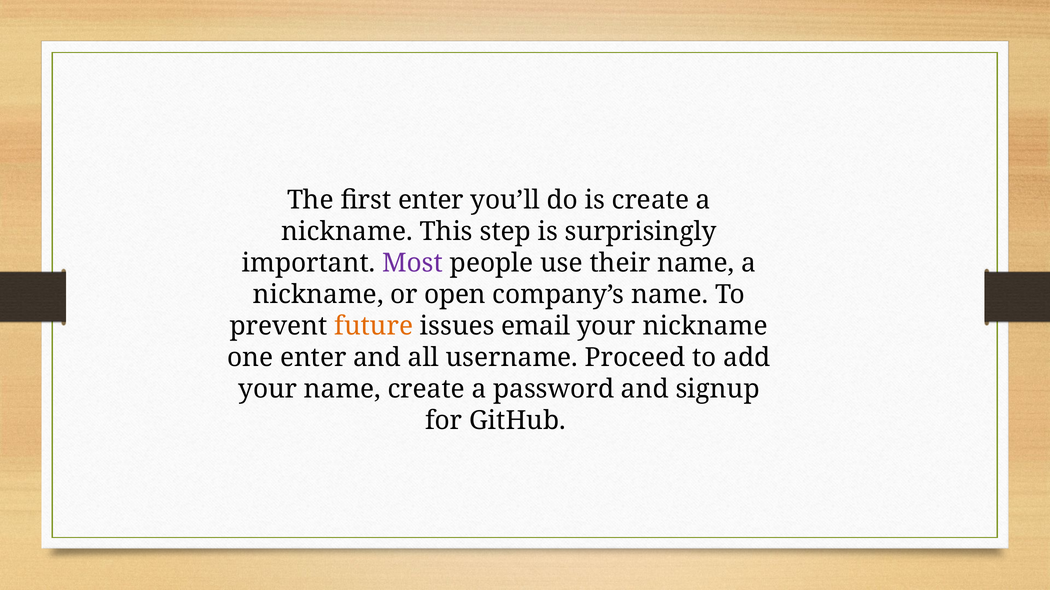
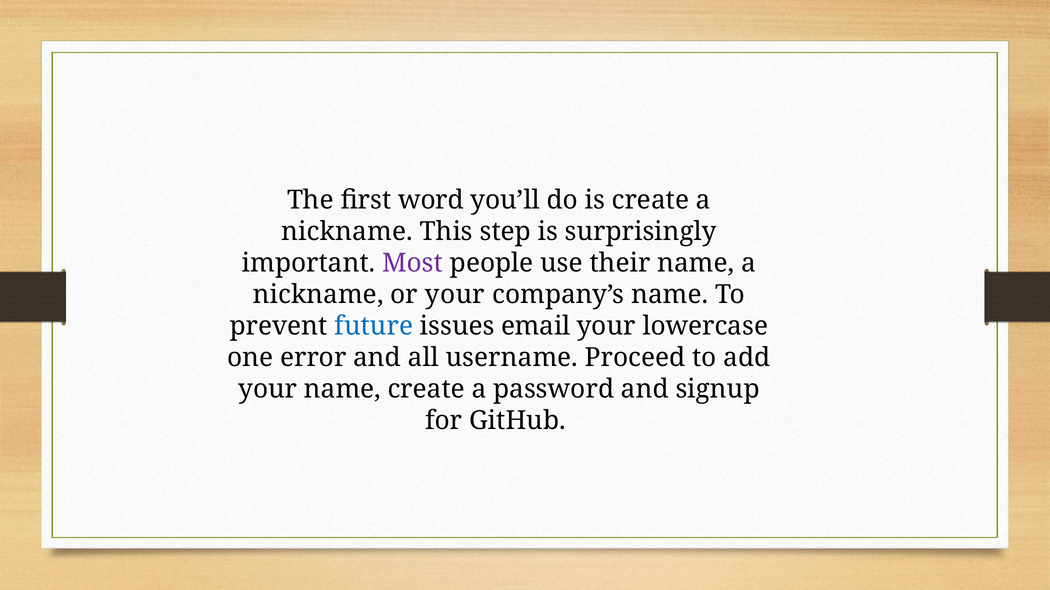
first enter: enter -> word
or open: open -> your
future colour: orange -> blue
your nickname: nickname -> lowercase
one enter: enter -> error
